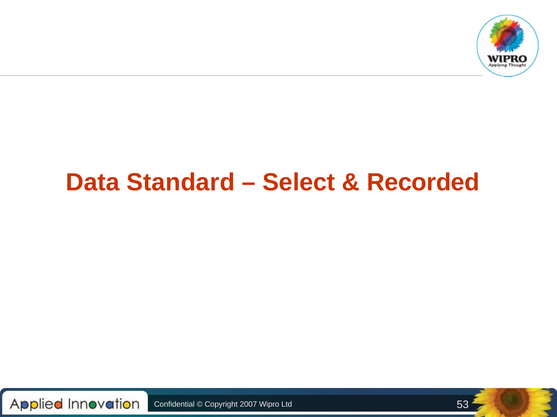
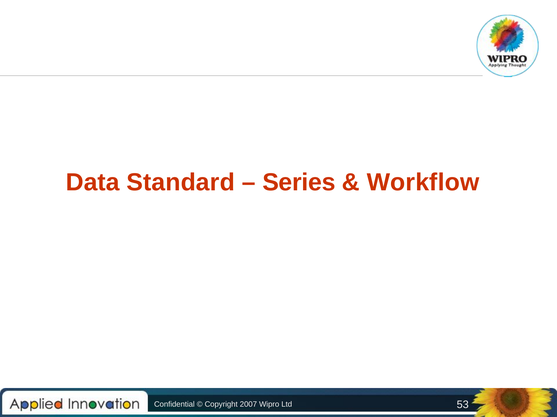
Select: Select -> Series
Recorded: Recorded -> Workflow
